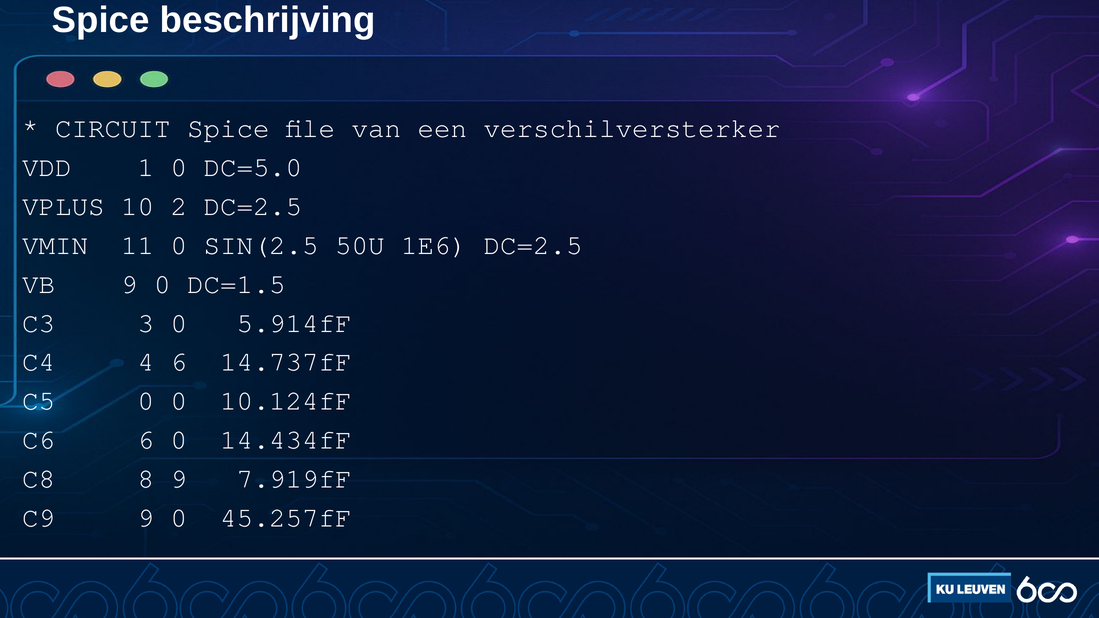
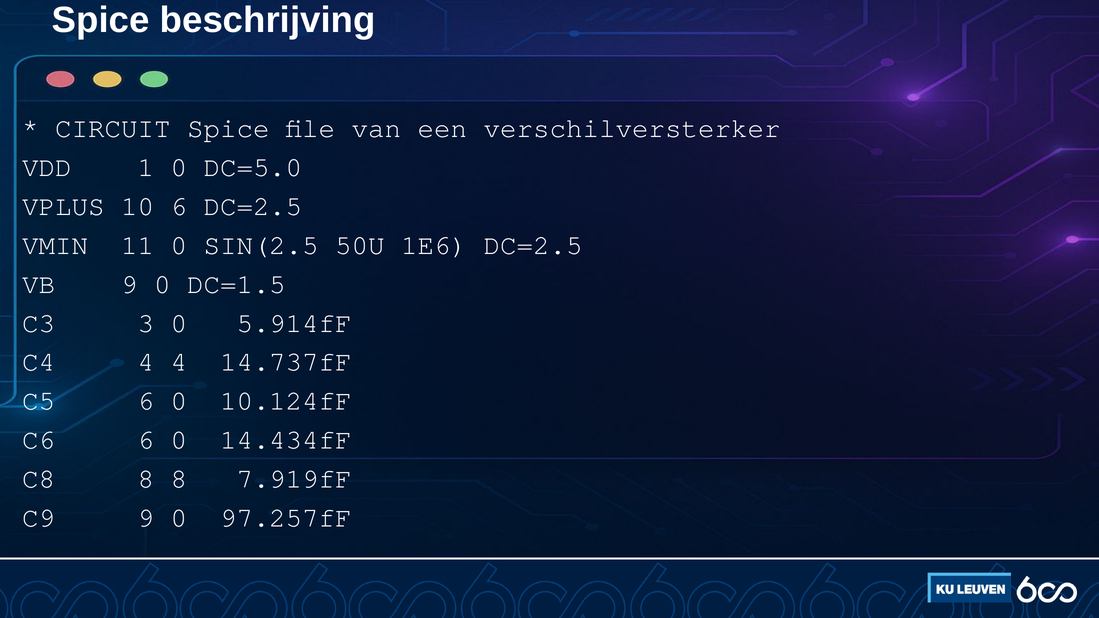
10 2: 2 -> 6
4 6: 6 -> 4
C5 0: 0 -> 6
8 9: 9 -> 8
45.257fF: 45.257fF -> 97.257fF
